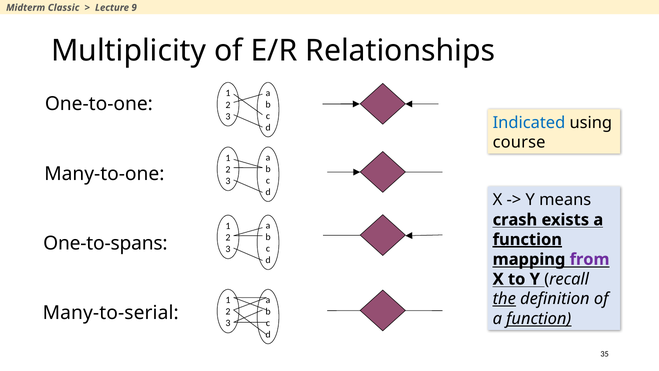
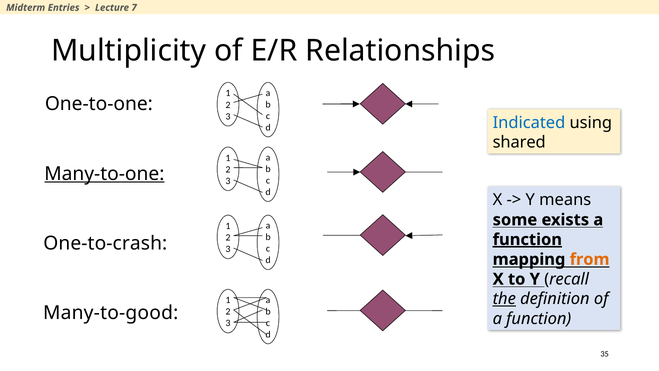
Classic: Classic -> Entries
9: 9 -> 7
course: course -> shared
Many-to-one underline: none -> present
crash: crash -> some
One-to-spans: One-to-spans -> One-to-crash
from colour: purple -> orange
Many-to-serial: Many-to-serial -> Many-to-good
function at (539, 318) underline: present -> none
